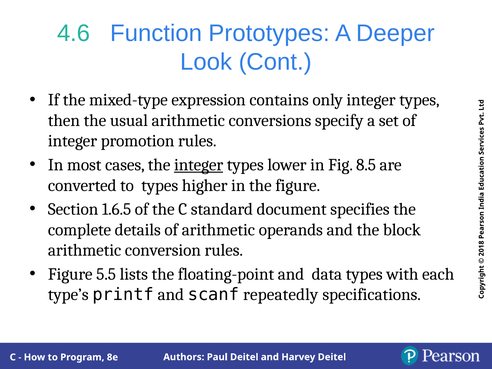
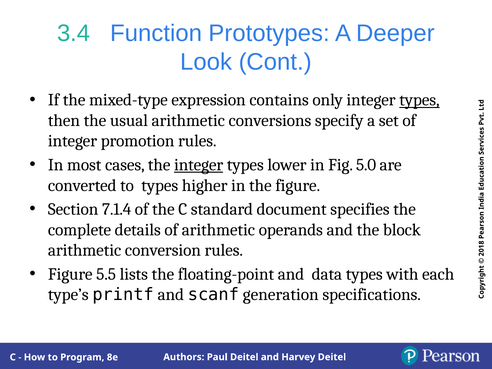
4.6: 4.6 -> 3.4
types at (419, 100) underline: none -> present
8.5: 8.5 -> 5.0
1.6.5: 1.6.5 -> 7.1.4
repeatedly: repeatedly -> generation
